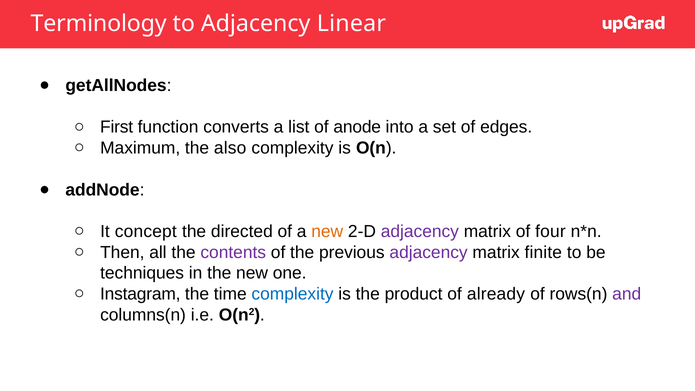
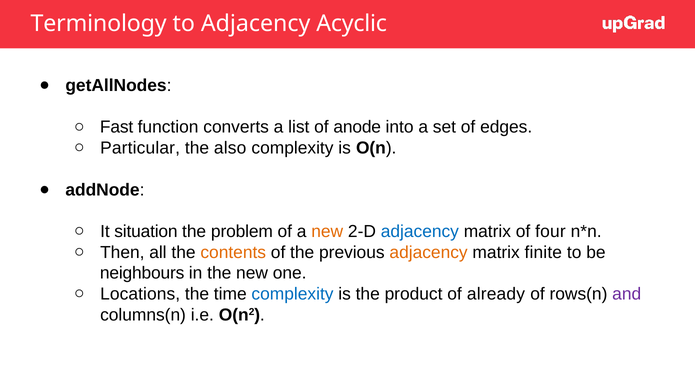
Linear: Linear -> Acyclic
First: First -> Fast
Maximum: Maximum -> Particular
concept: concept -> situation
directed: directed -> problem
adjacency at (420, 231) colour: purple -> blue
contents colour: purple -> orange
adjacency at (429, 252) colour: purple -> orange
techniques: techniques -> neighbours
Instagram: Instagram -> Locations
